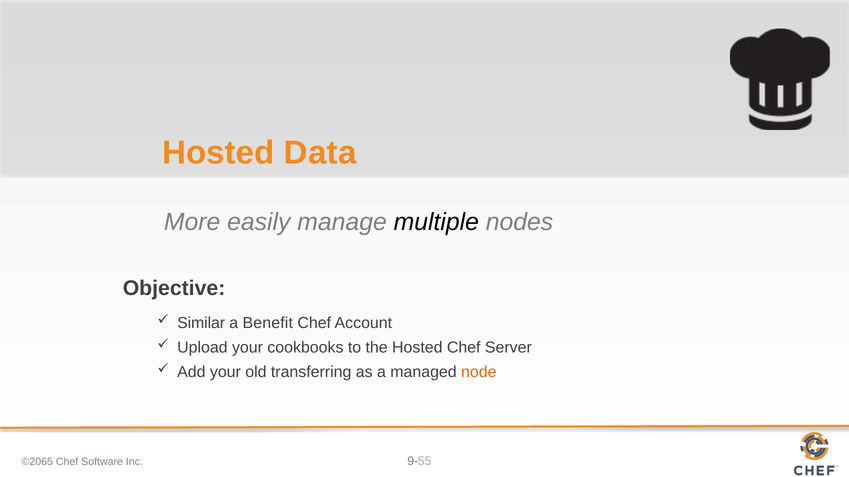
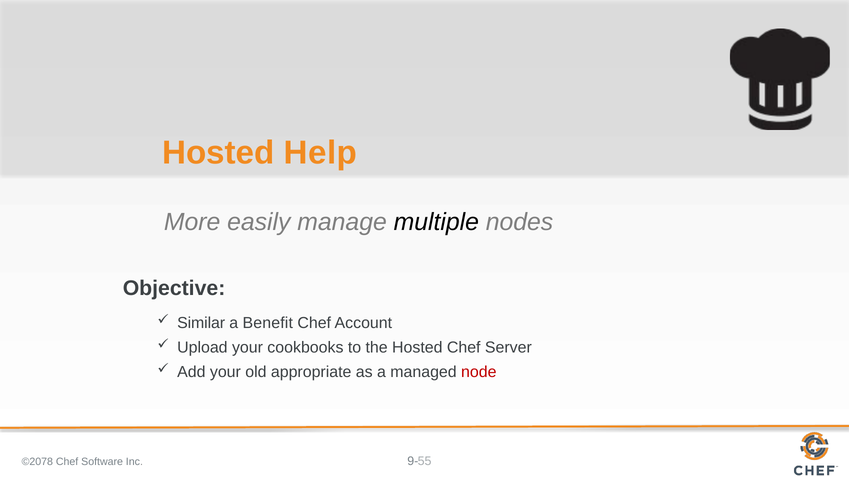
Data: Data -> Help
transferring: transferring -> appropriate
node colour: orange -> red
©2065: ©2065 -> ©2078
